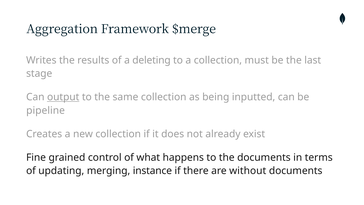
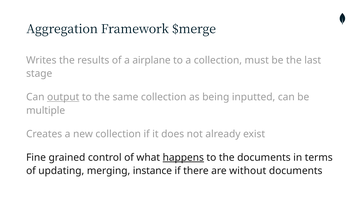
deleting: deleting -> airplane
pipeline: pipeline -> multiple
happens underline: none -> present
